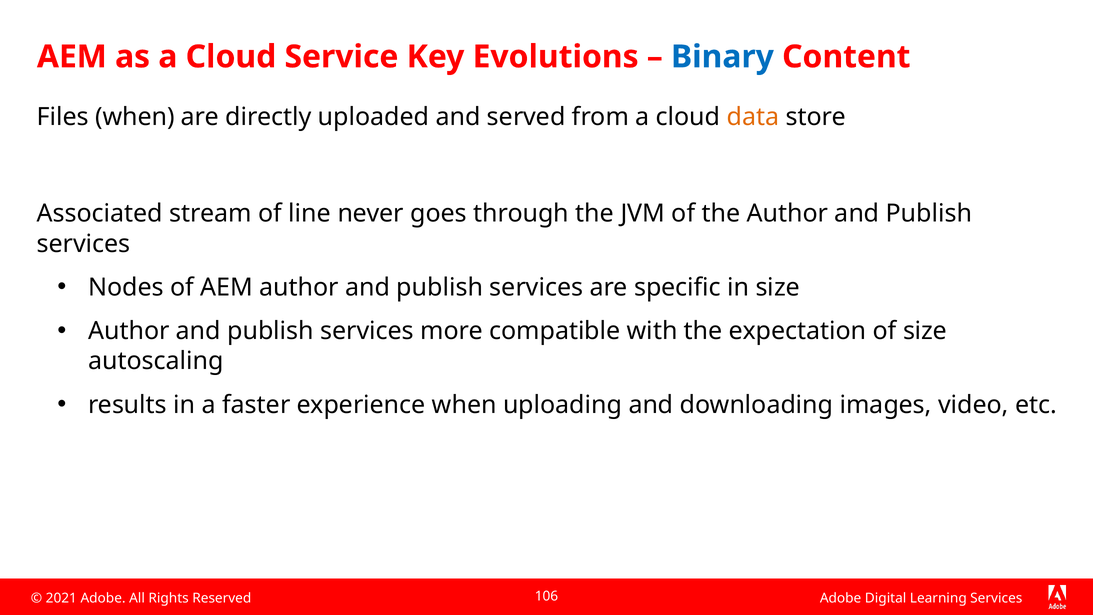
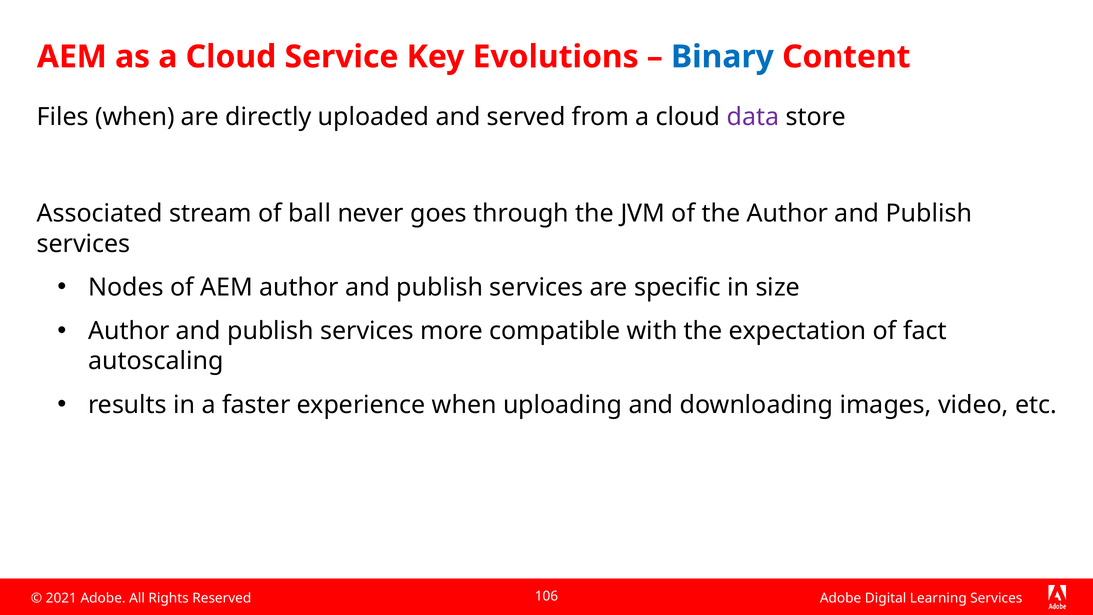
data colour: orange -> purple
line: line -> ball
of size: size -> fact
